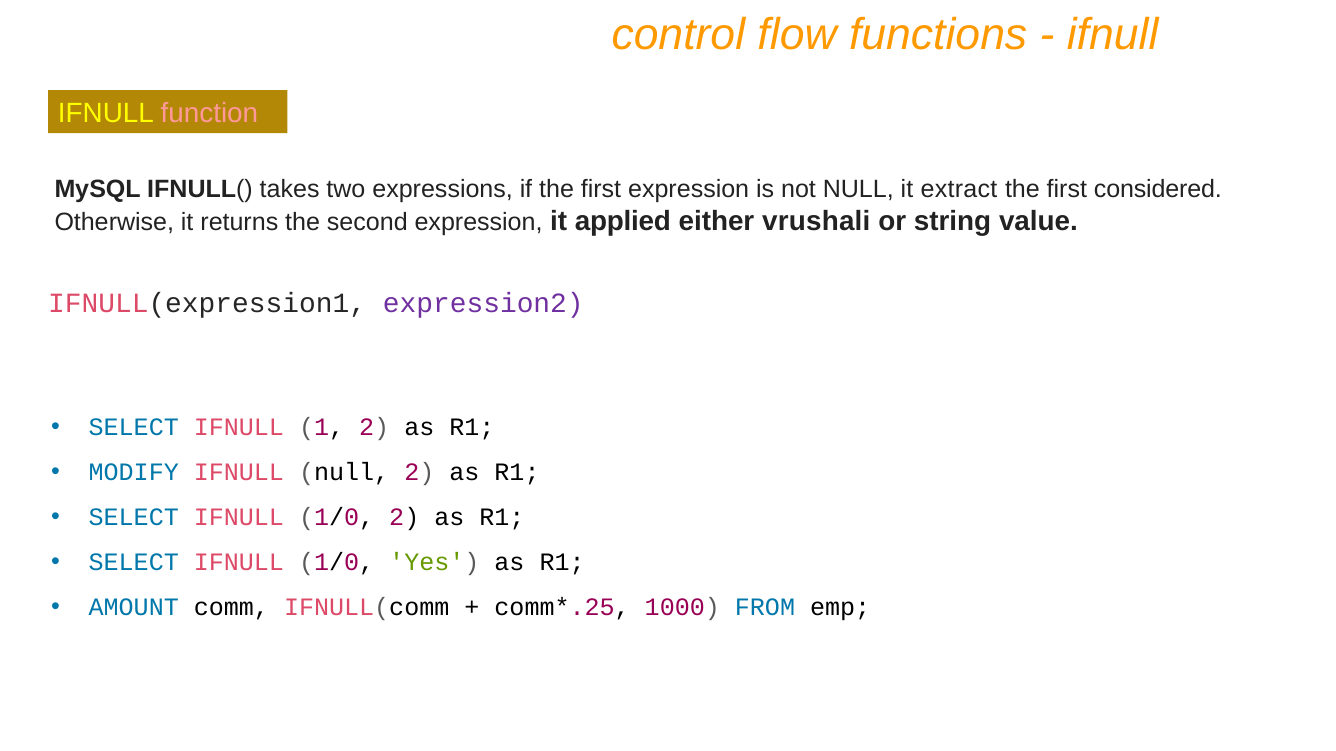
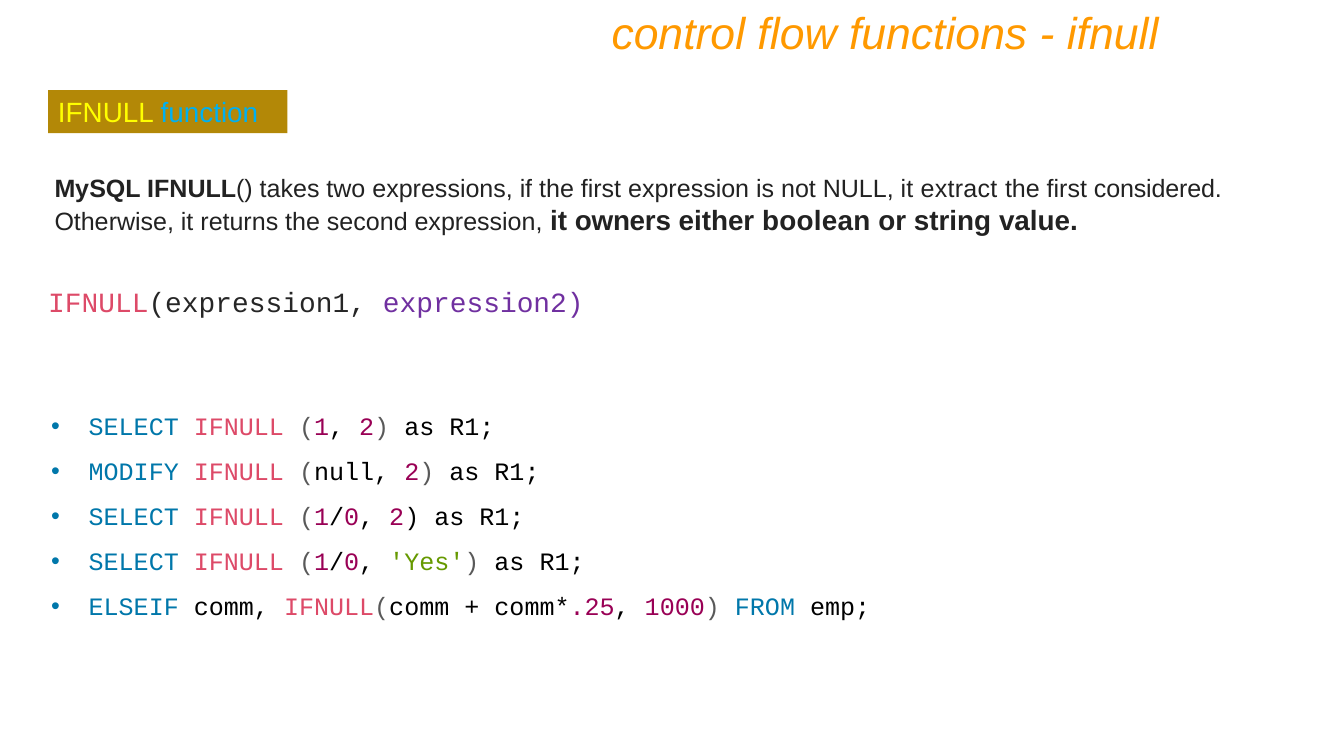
function colour: pink -> light blue
applied: applied -> owners
vrushali: vrushali -> boolean
AMOUNT: AMOUNT -> ELSEIF
